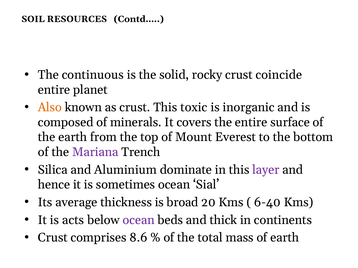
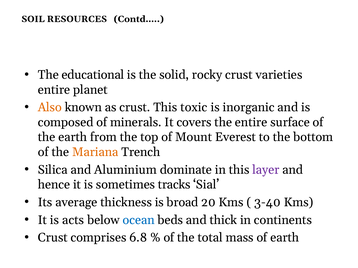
continuous: continuous -> educational
coincide: coincide -> varieties
Mariana colour: purple -> orange
sometimes ocean: ocean -> tracks
6-40: 6-40 -> 3-40
ocean at (139, 220) colour: purple -> blue
8.6: 8.6 -> 6.8
